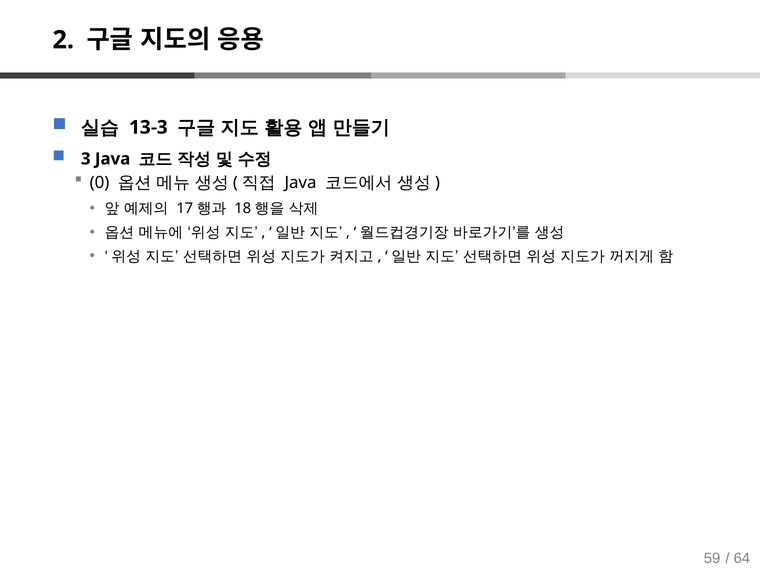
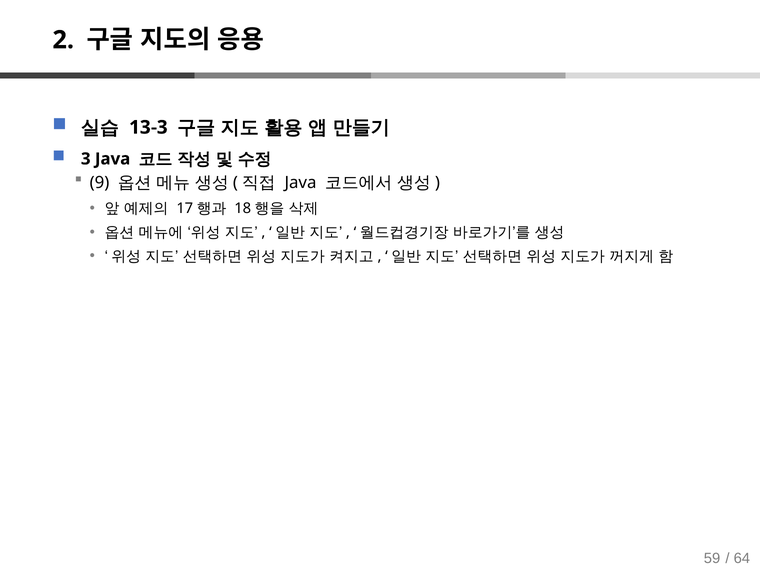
0: 0 -> 9
